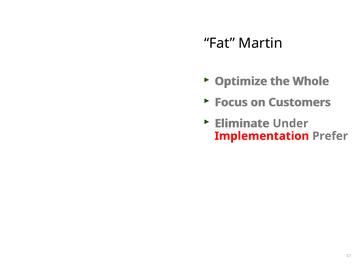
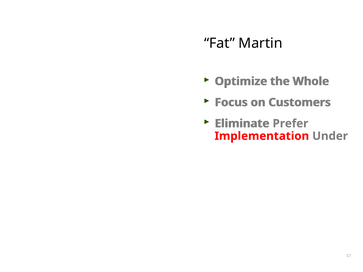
Under: Under -> Prefer
Prefer: Prefer -> Under
